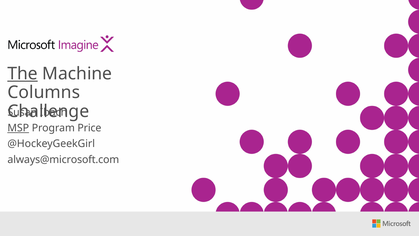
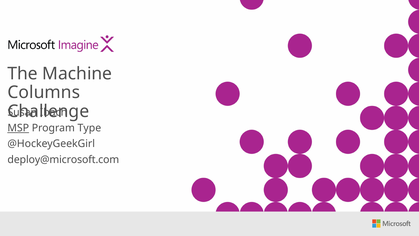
The underline: present -> none
Price: Price -> Type
always@microsoft.com: always@microsoft.com -> deploy@microsoft.com
